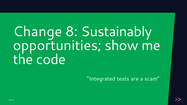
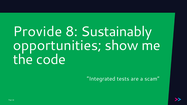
Change: Change -> Provide
